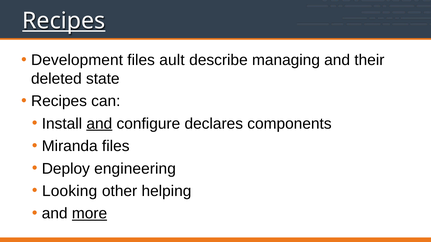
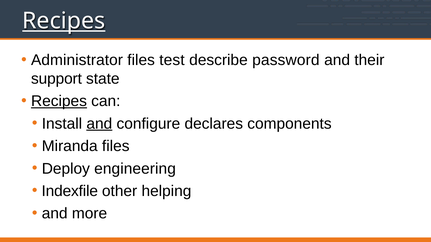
Development: Development -> Administrator
ault: ault -> test
managing: managing -> password
deleted: deleted -> support
Recipes at (59, 101) underline: none -> present
Looking: Looking -> Indexfile
more underline: present -> none
